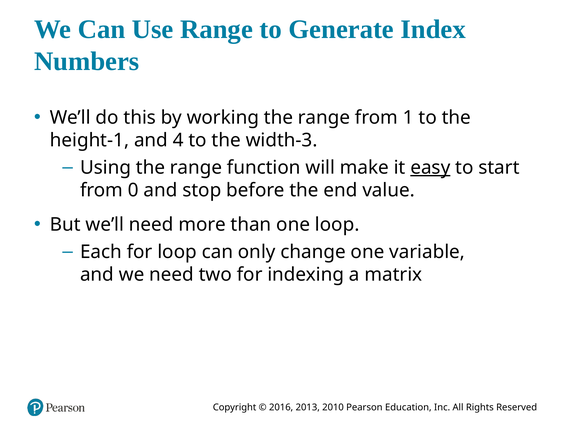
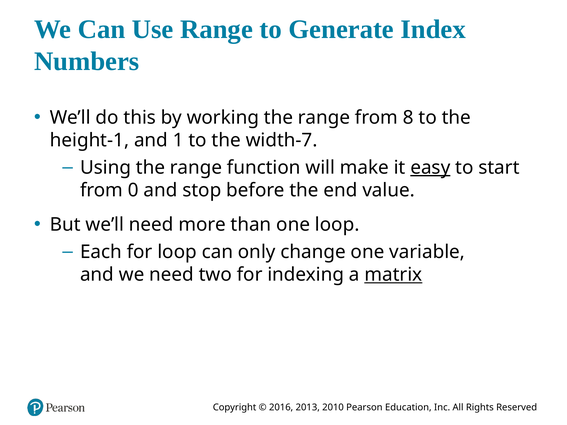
1: 1 -> 8
4: 4 -> 1
width-3: width-3 -> width-7
matrix underline: none -> present
